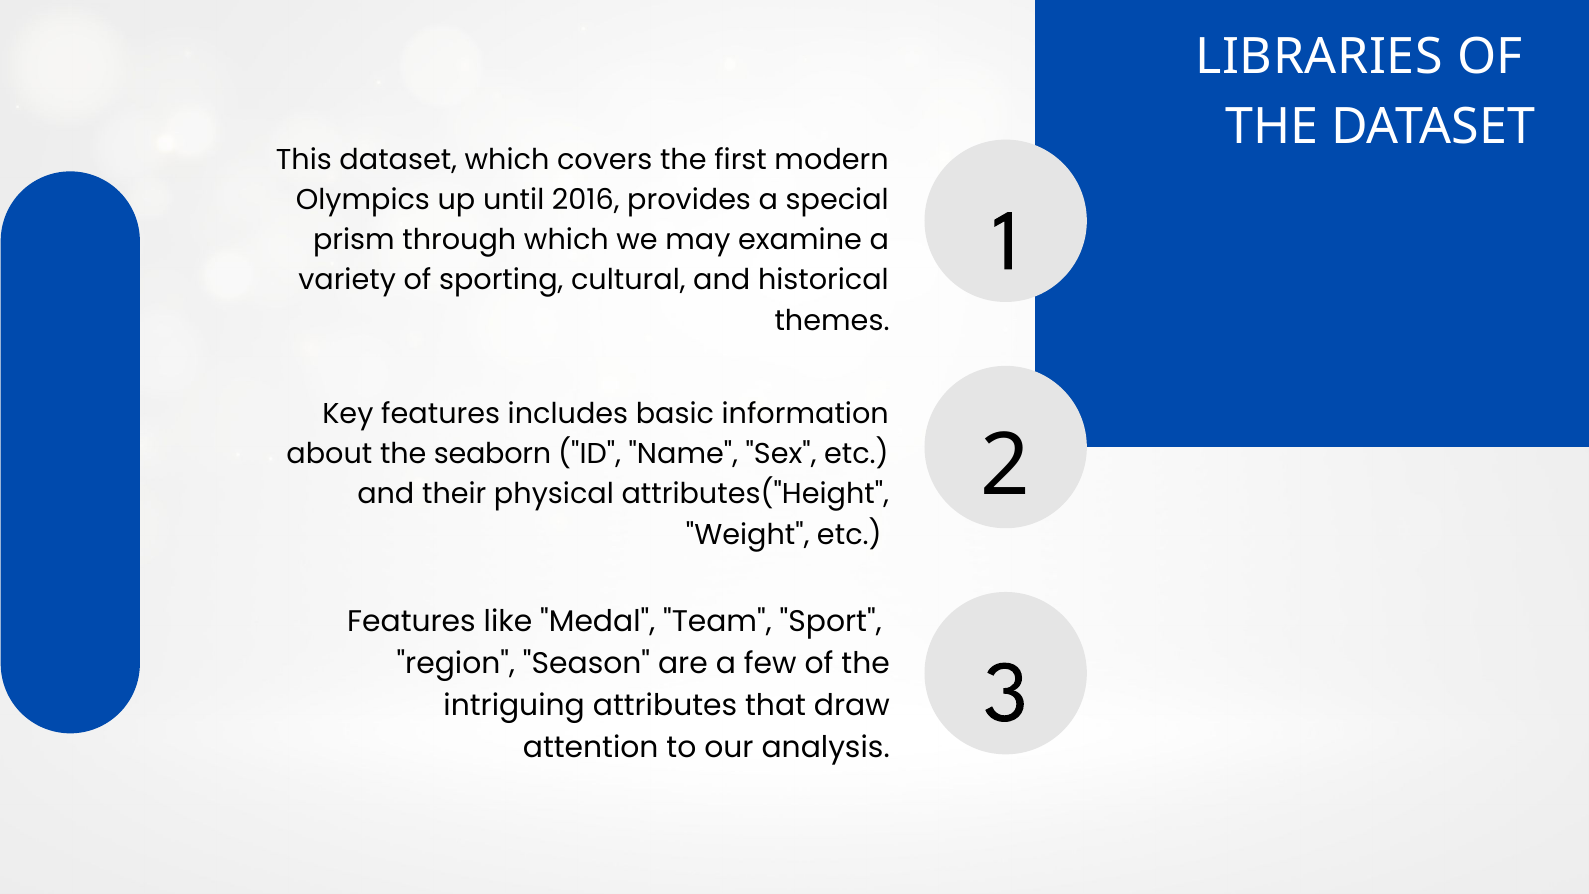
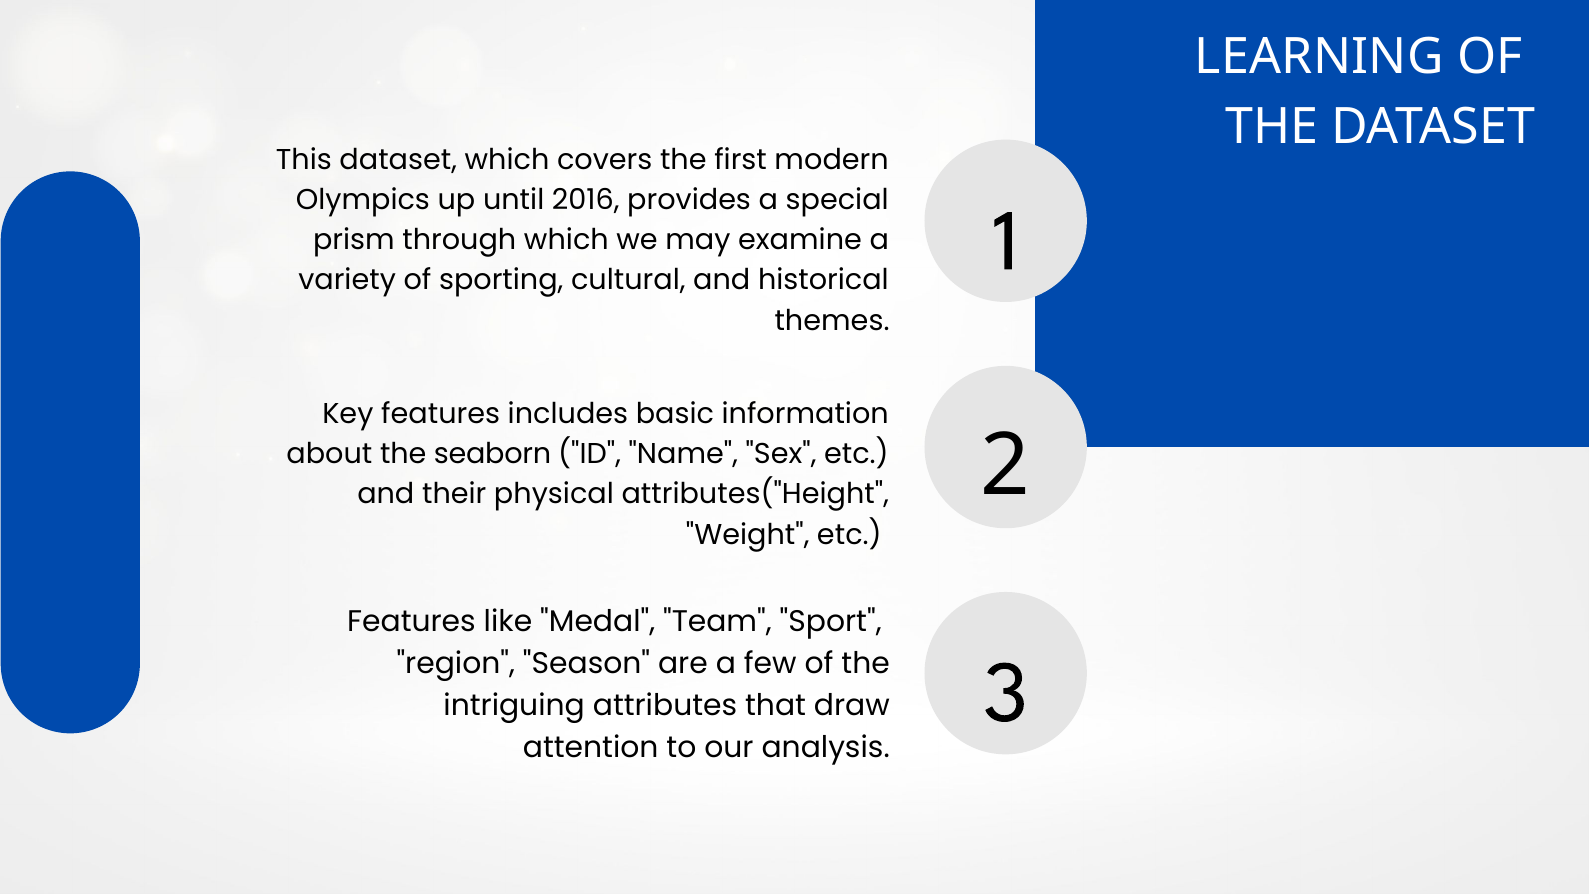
LIBRARIES: LIBRARIES -> LEARNING
